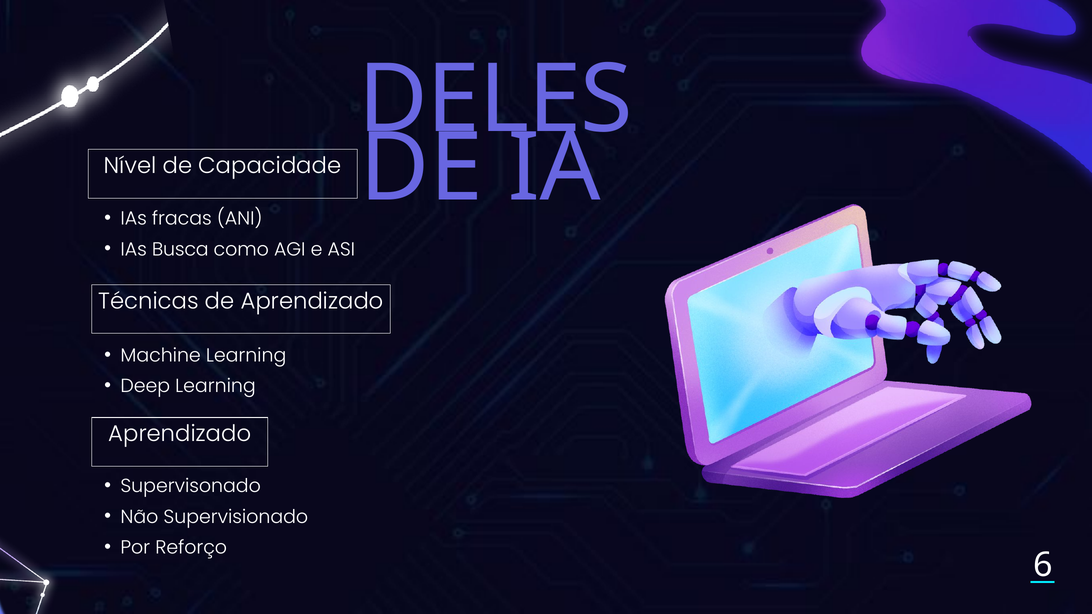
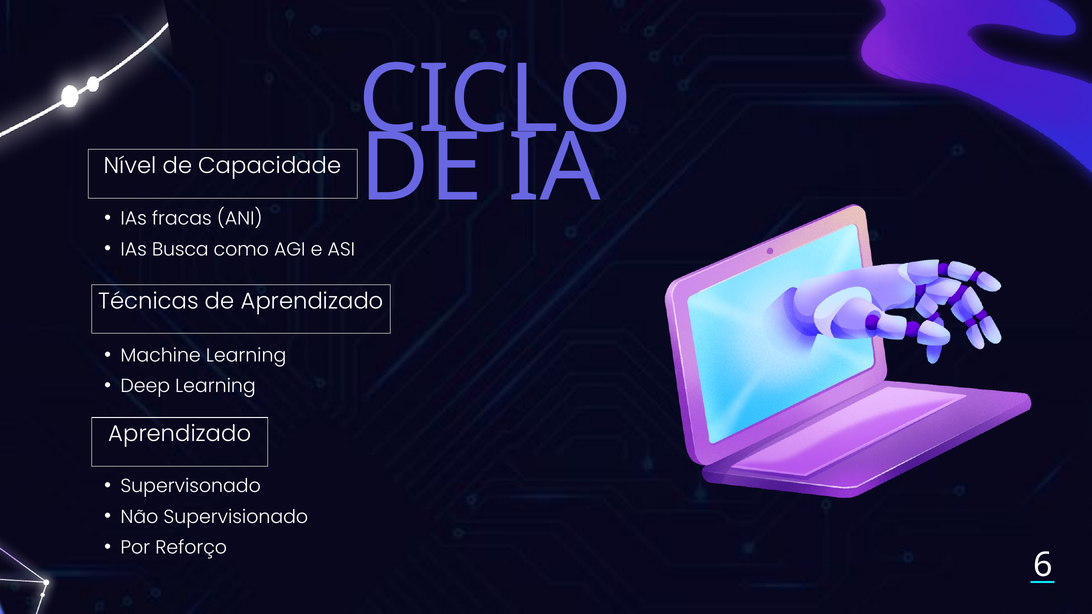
DELES: DELES -> CICLO
